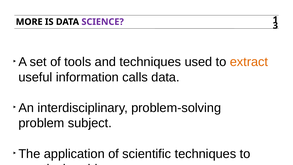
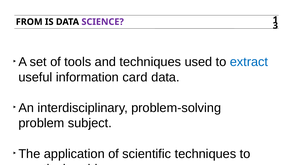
MORE: MORE -> FROM
extract colour: orange -> blue
calls: calls -> card
